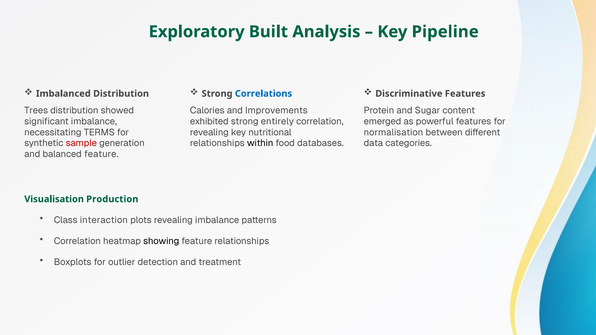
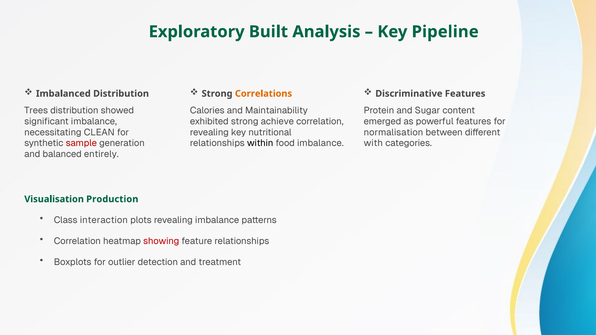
Correlations colour: blue -> orange
Improvements: Improvements -> Maintainability
entirely: entirely -> achieve
TERMS: TERMS -> CLEAN
food databases: databases -> imbalance
data: data -> with
balanced feature: feature -> entirely
showing colour: black -> red
